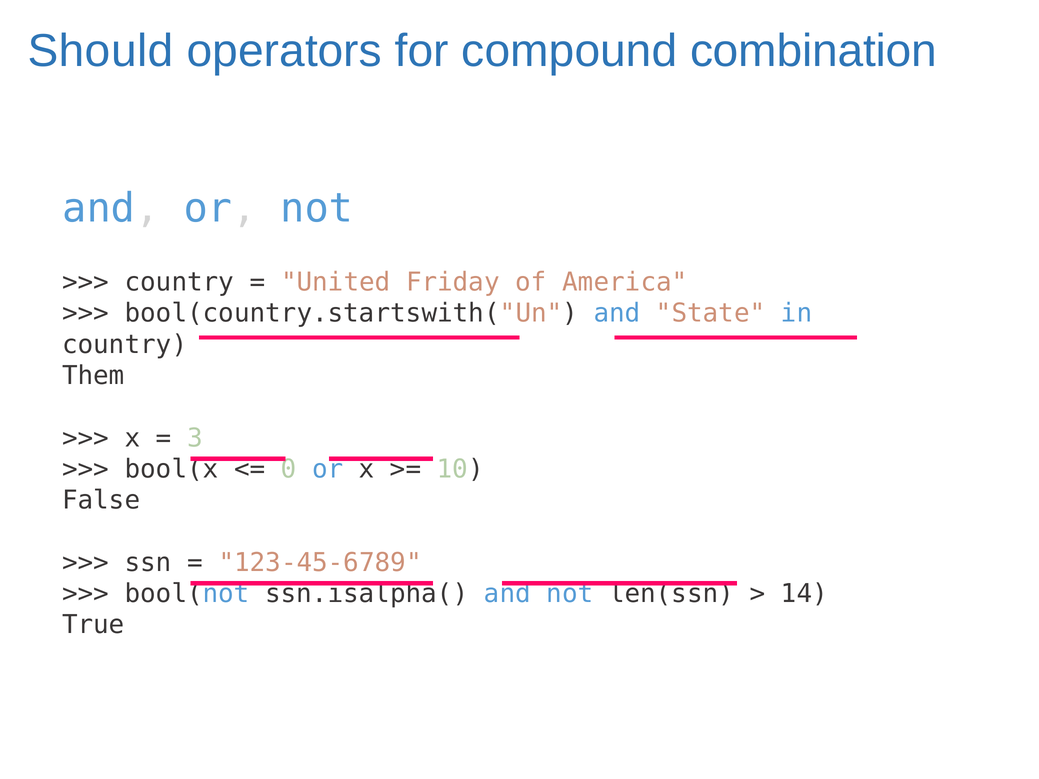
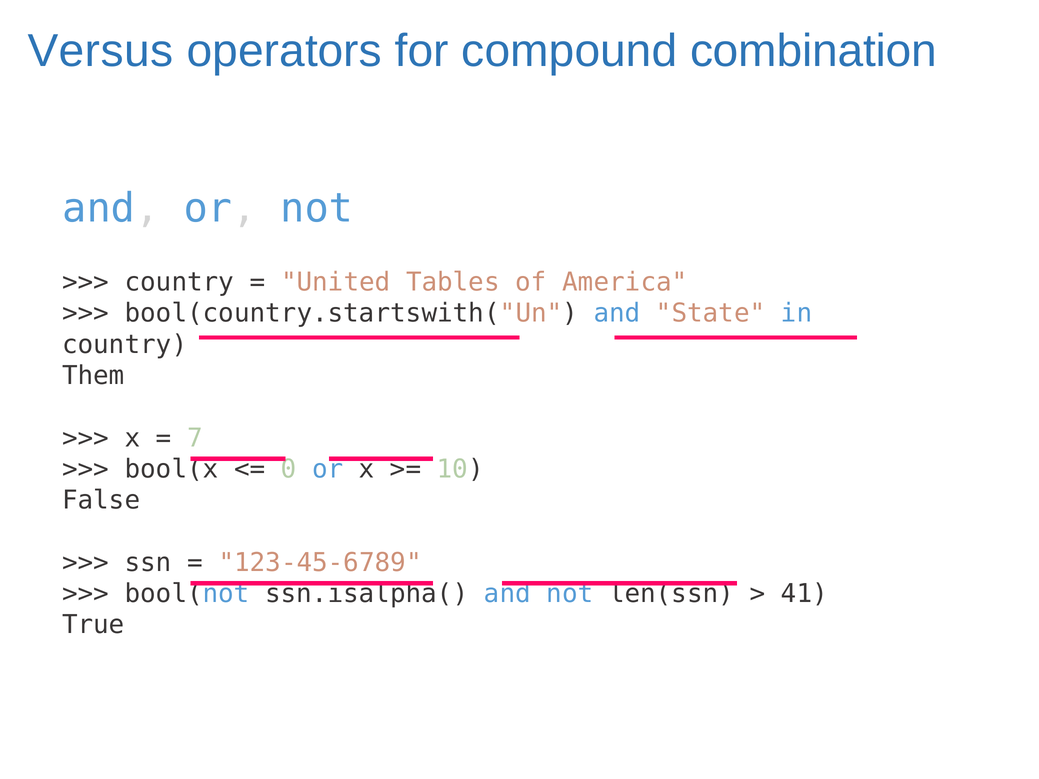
Should: Should -> Versus
Friday: Friday -> Tables
3: 3 -> 7
14: 14 -> 41
